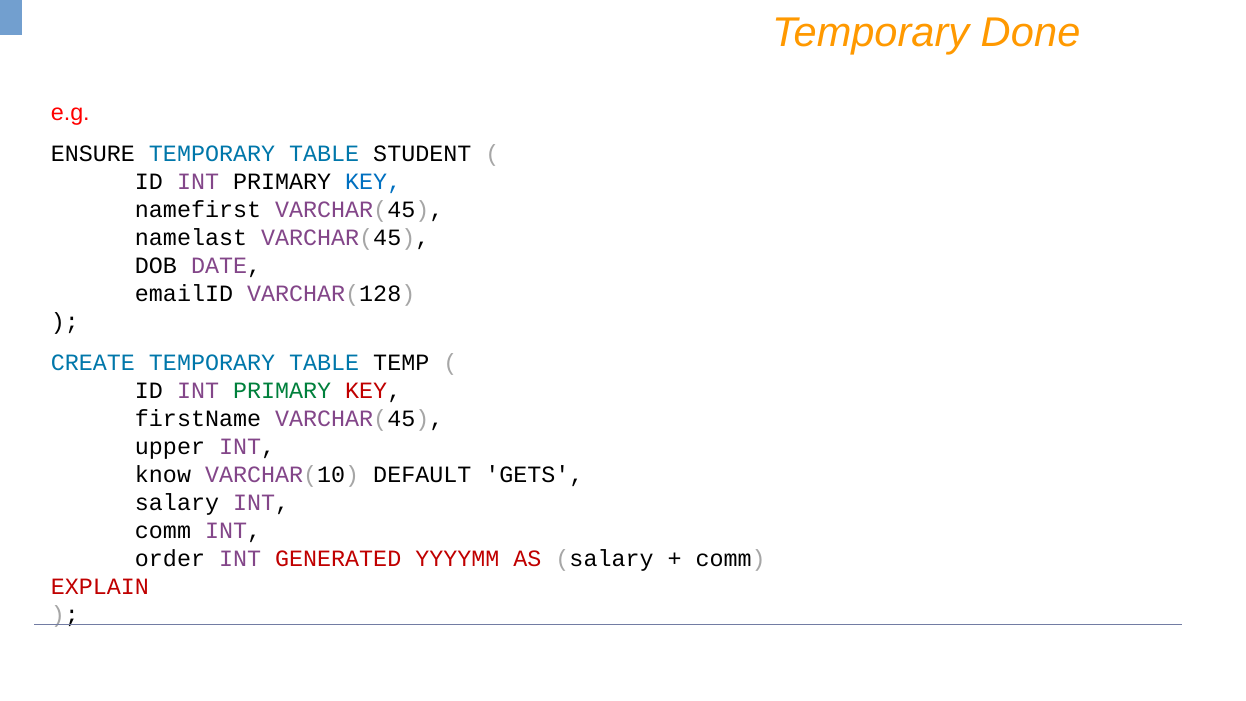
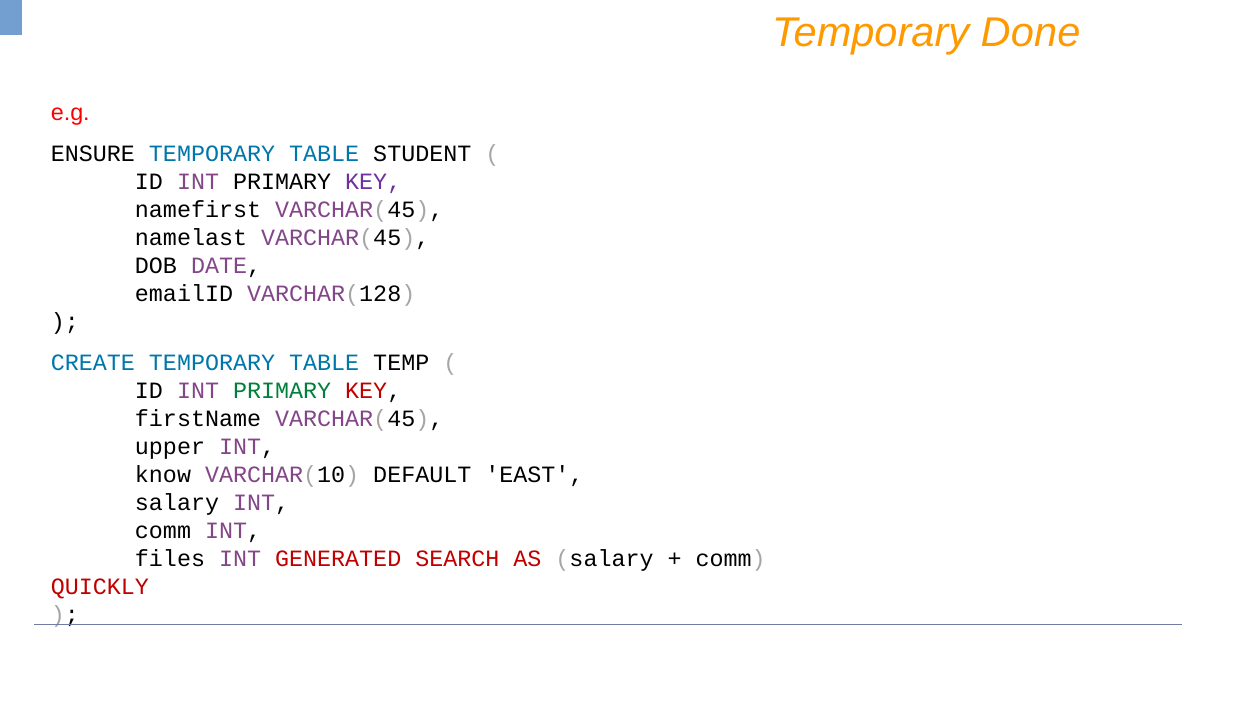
KEY at (373, 182) colour: blue -> purple
GETS: GETS -> EAST
order: order -> files
YYYYMM: YYYYMM -> SEARCH
EXPLAIN: EXPLAIN -> QUICKLY
